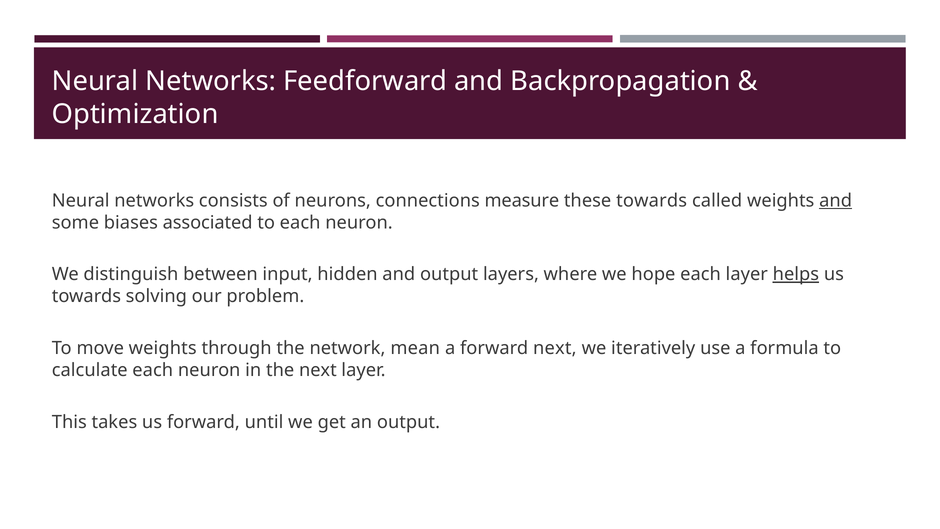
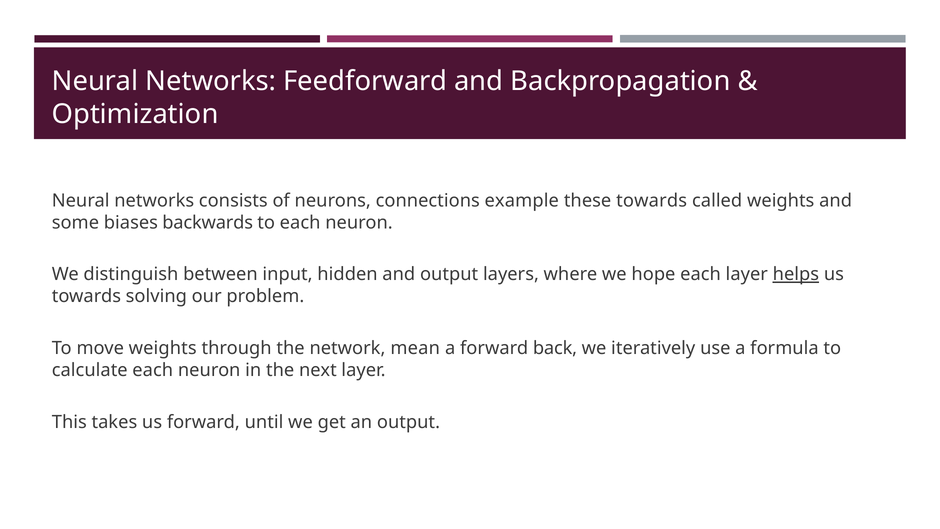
measure: measure -> example
and at (836, 201) underline: present -> none
associated: associated -> backwards
forward next: next -> back
